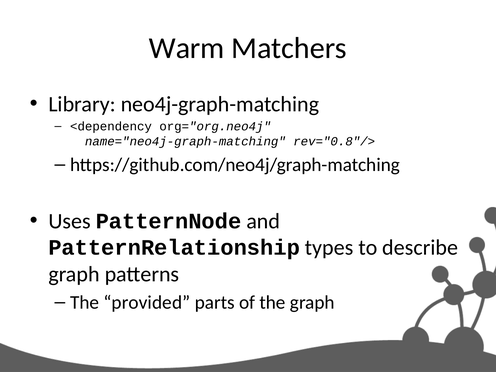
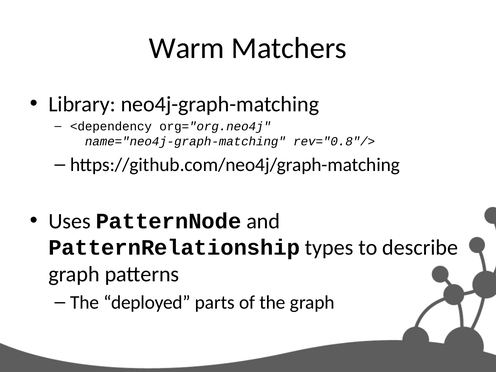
provided: provided -> deployed
